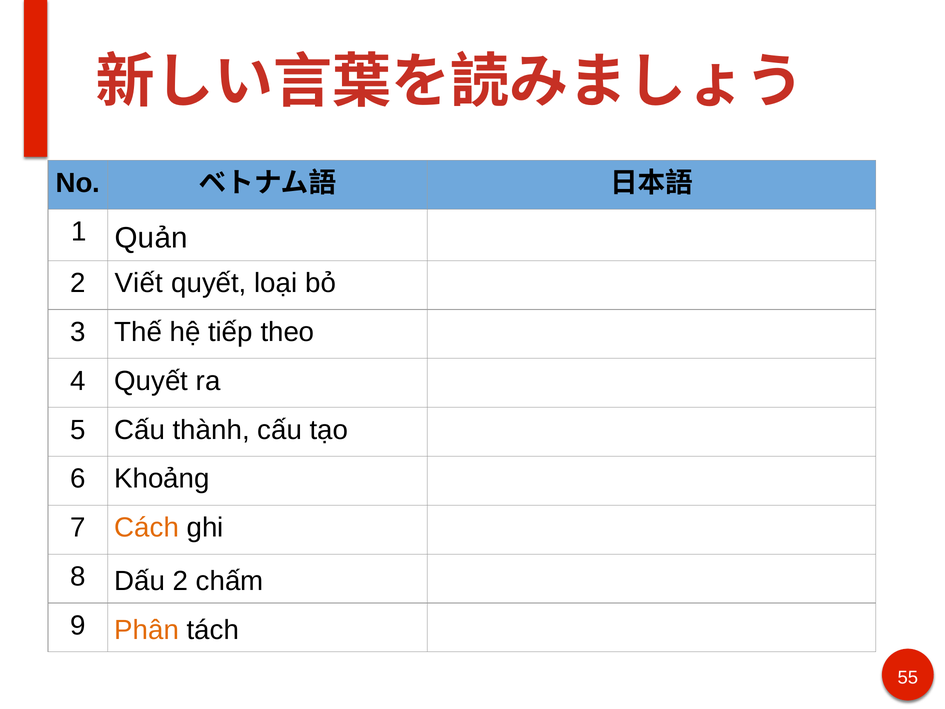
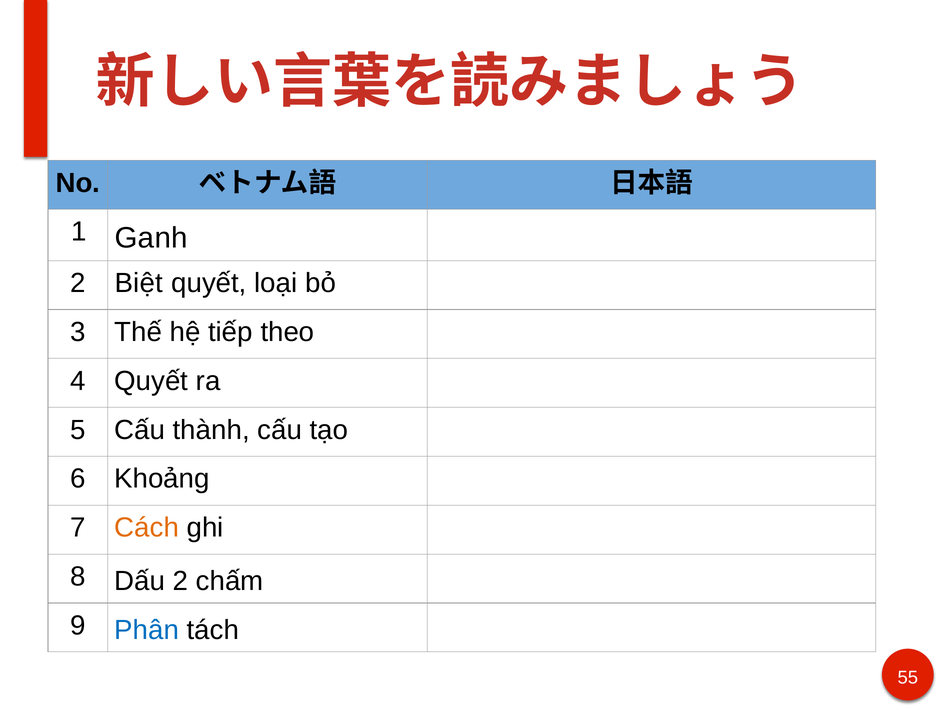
Quản: Quản -> Ganh
Viết: Viết -> Biệt
Phân colour: orange -> blue
